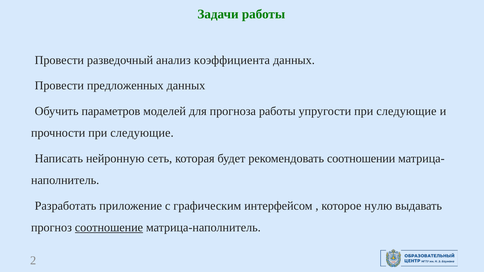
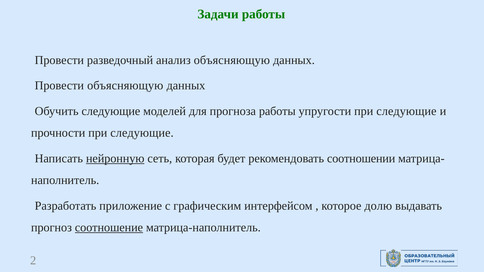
анализ коэффициента: коэффициента -> объясняющую
предложенных at (125, 86): предложенных -> объясняющую
параметров at (111, 111): параметров -> следующие
нейронную underline: none -> present
нулю: нулю -> долю
